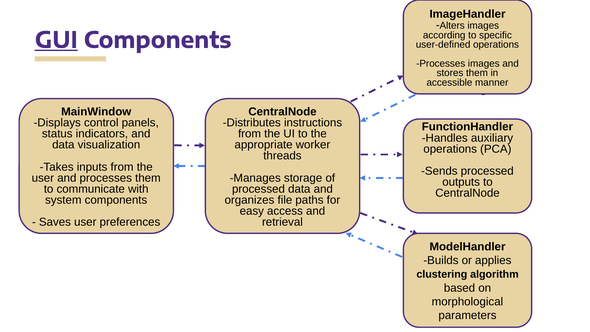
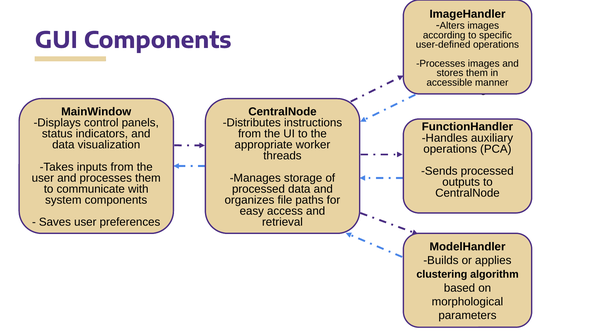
GUI underline: present -> none
